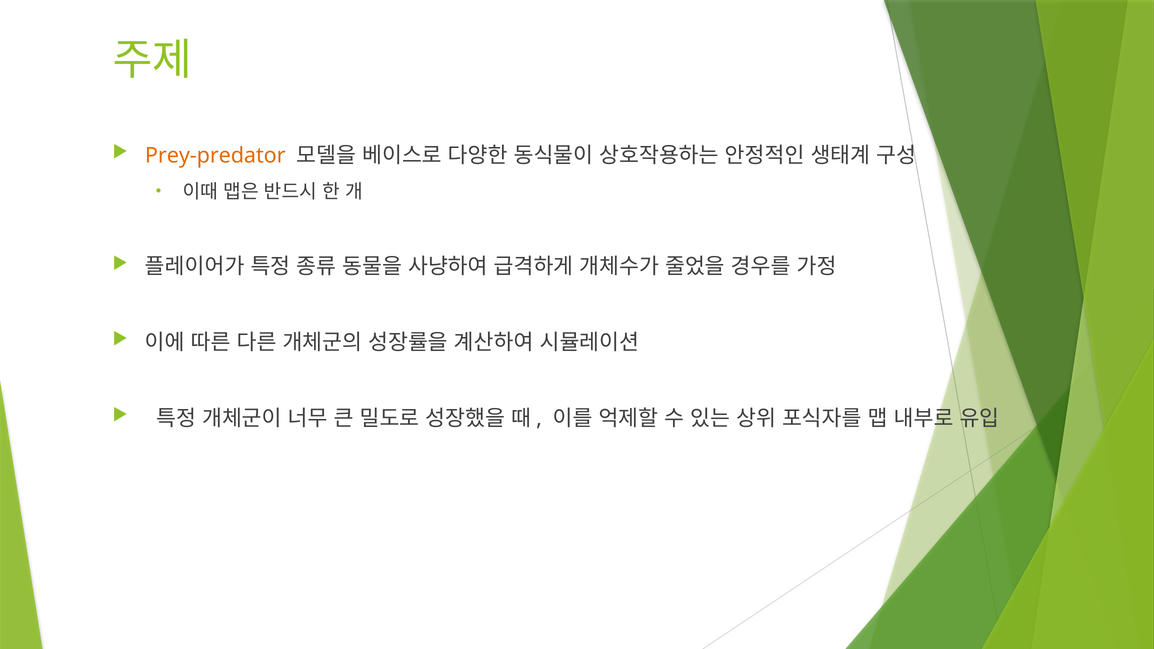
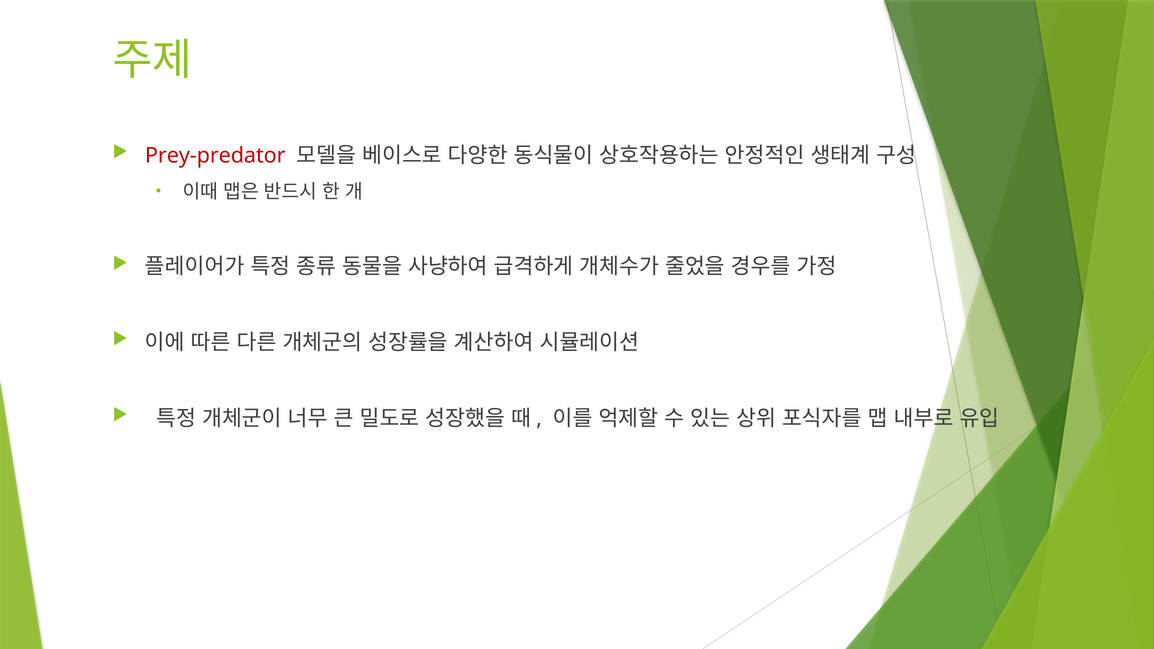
Prey-predator colour: orange -> red
